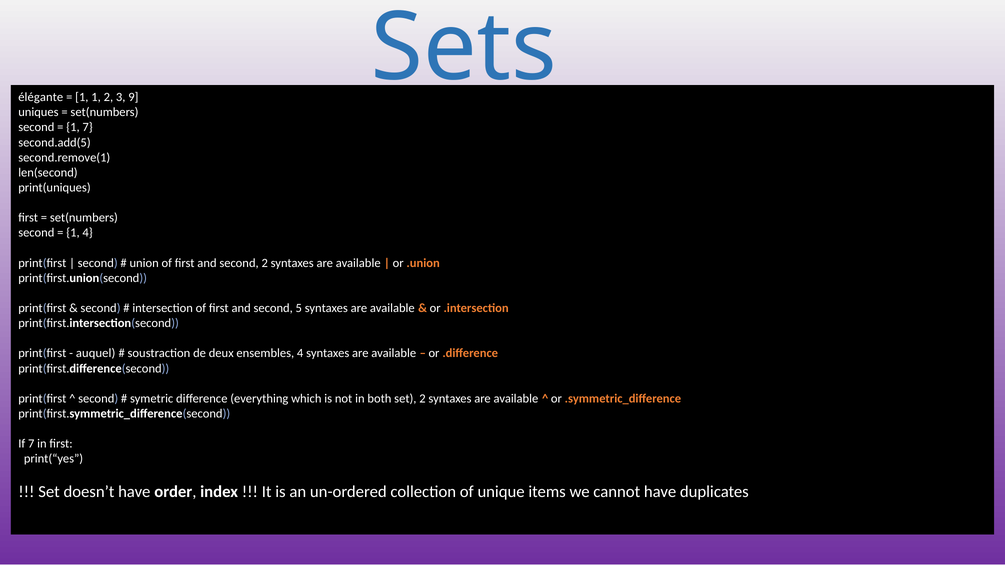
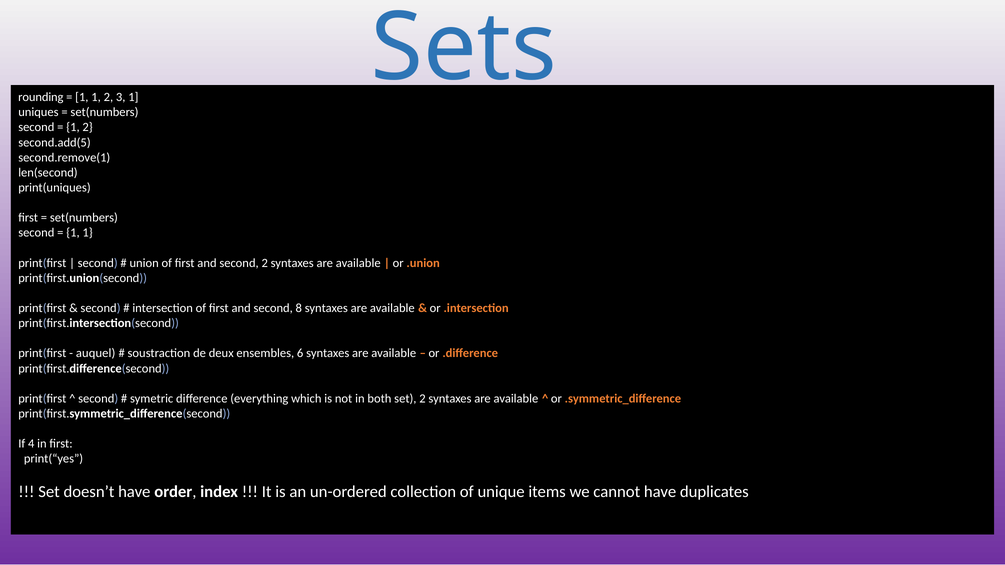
élégante: élégante -> rounding
3 9: 9 -> 1
7 at (88, 127): 7 -> 2
4 at (88, 233): 4 -> 1
5: 5 -> 8
ensembles 4: 4 -> 6
If 7: 7 -> 4
